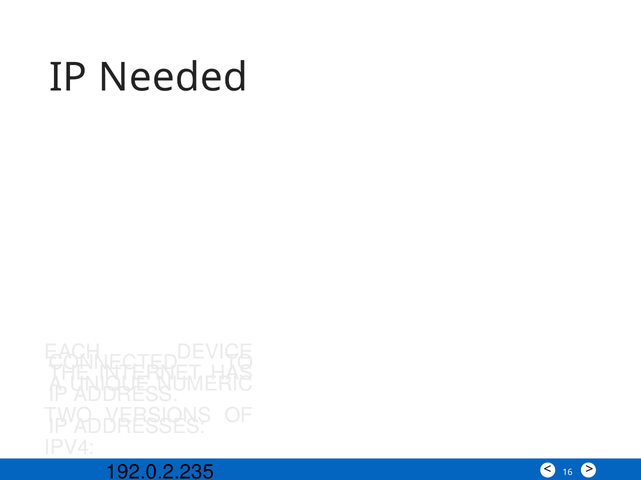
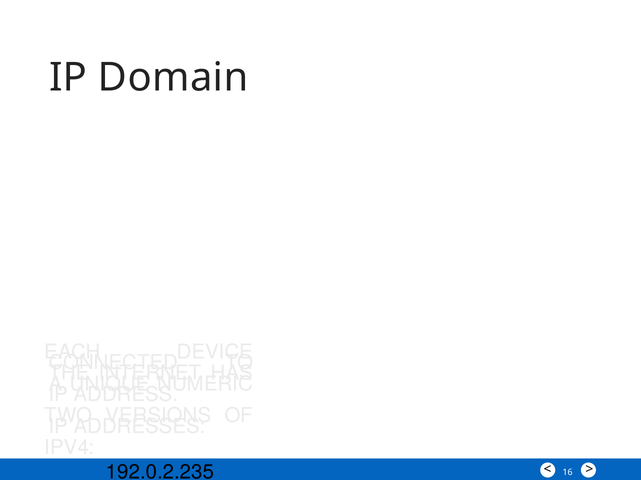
Needed: Needed -> Domain
